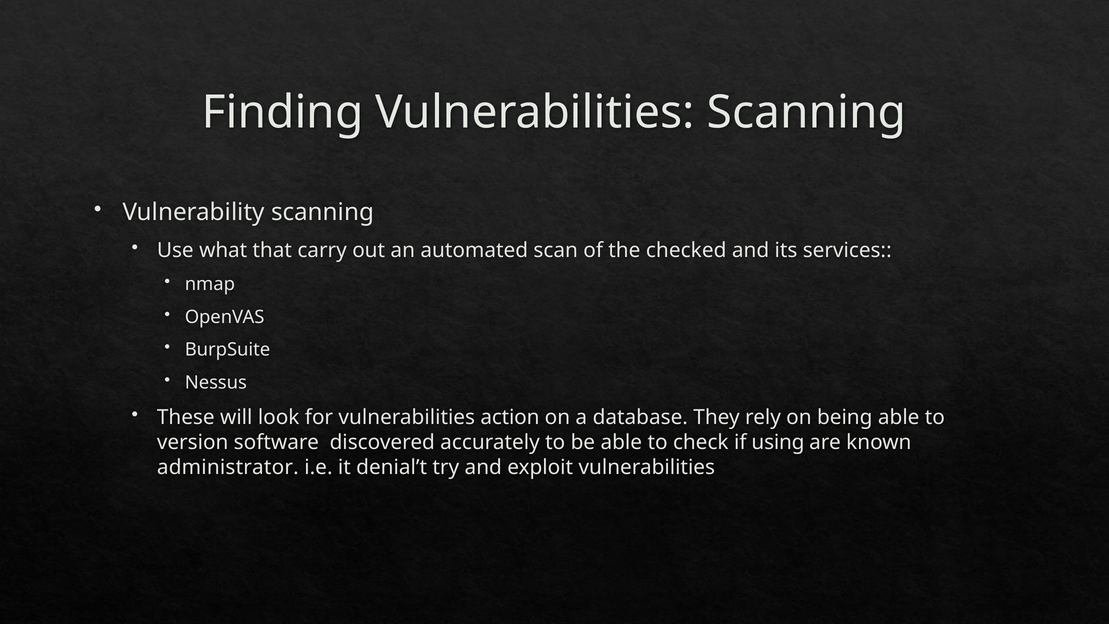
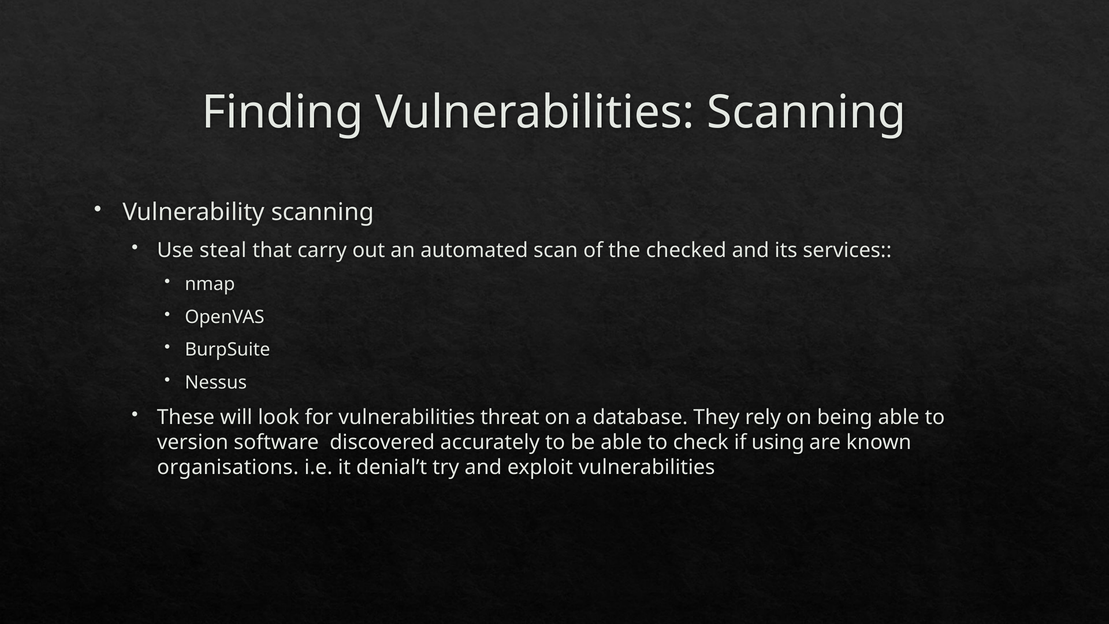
what: what -> steal
action: action -> threat
administrator: administrator -> organisations
